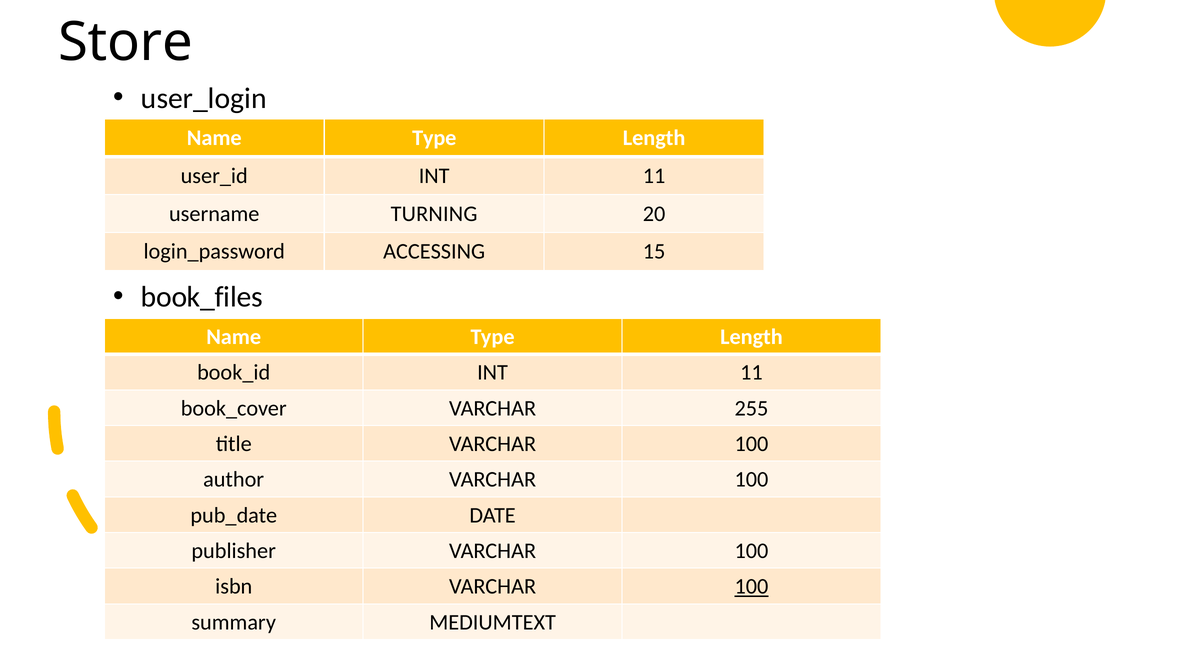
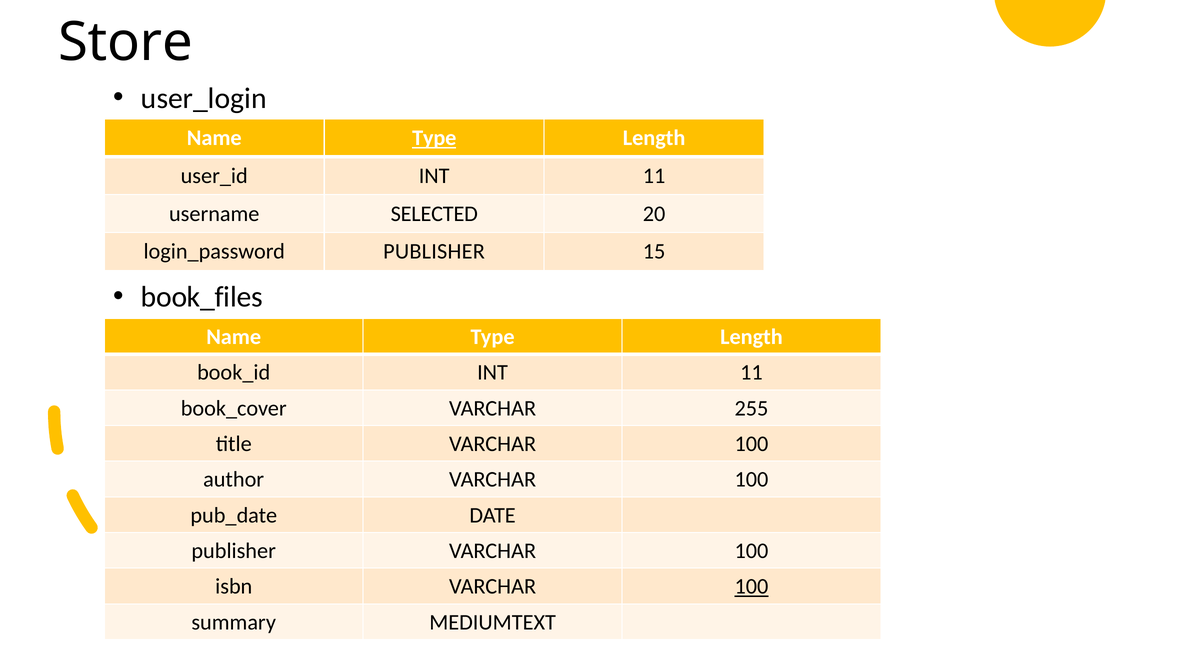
Type at (434, 138) underline: none -> present
TURNING: TURNING -> SELECTED
ACCESSING at (434, 252): ACCESSING -> PUBLISHER
